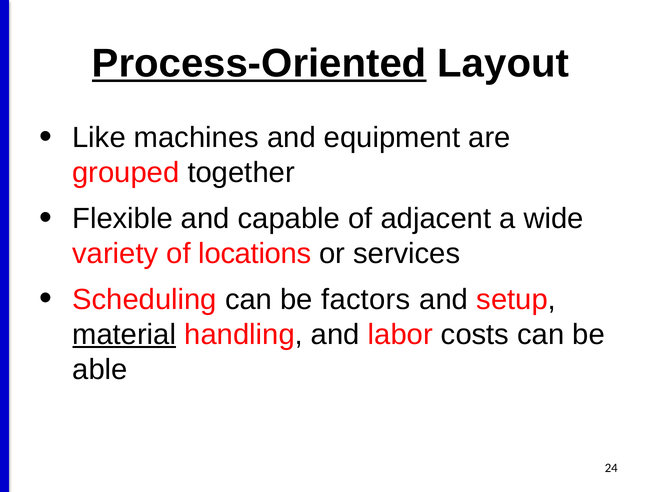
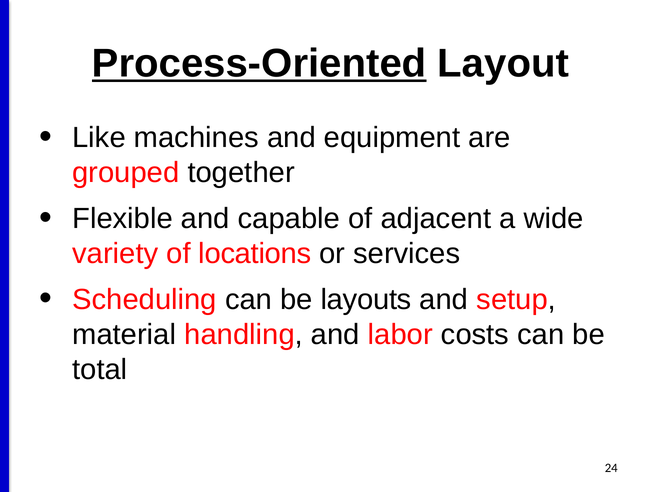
factors: factors -> layouts
material underline: present -> none
able: able -> total
